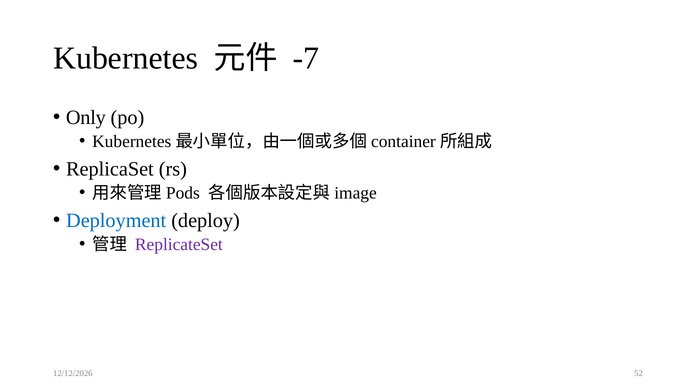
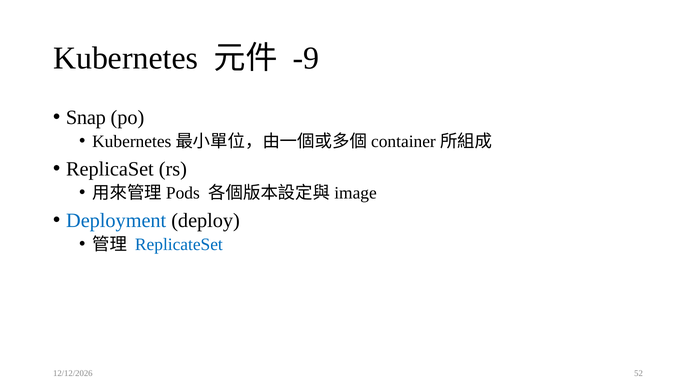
-7: -7 -> -9
Only: Only -> Snap
ReplicateSet colour: purple -> blue
